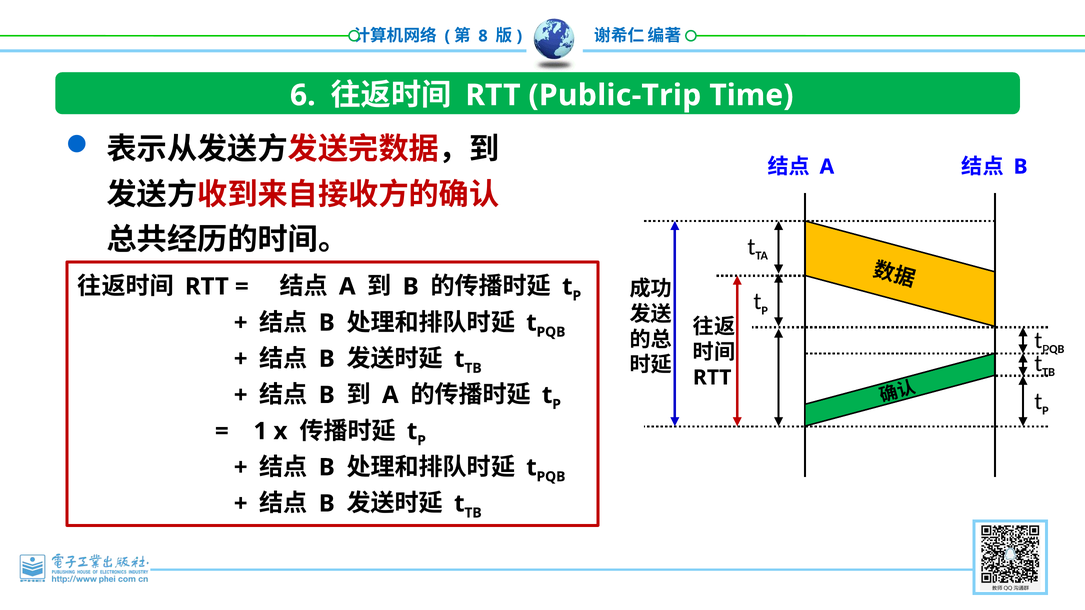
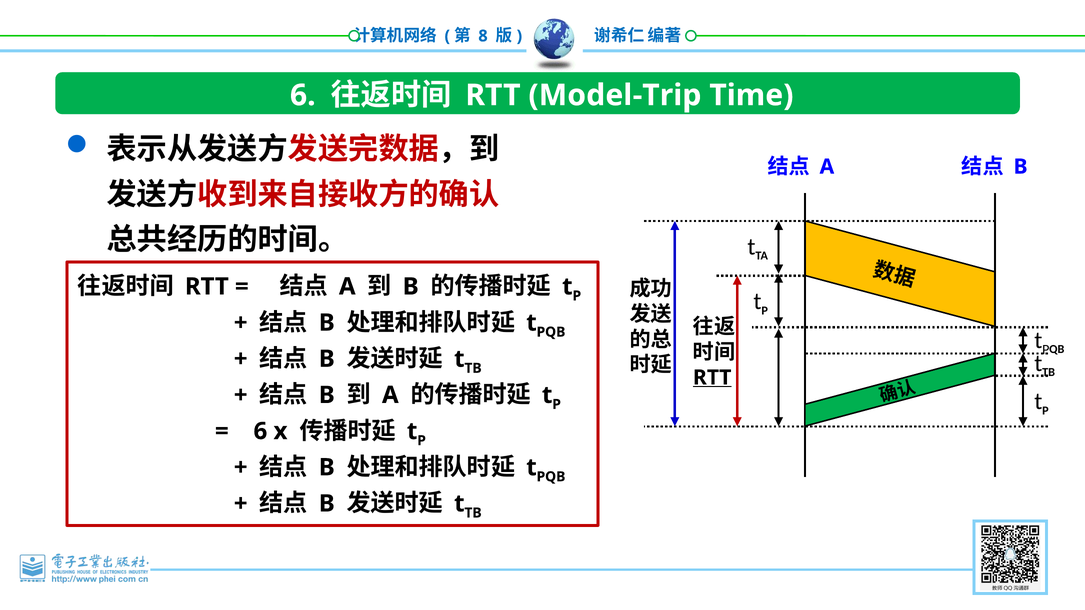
Public-Trip: Public-Trip -> Model-Trip
RTT at (712, 378) underline: none -> present
1 at (260, 431): 1 -> 6
